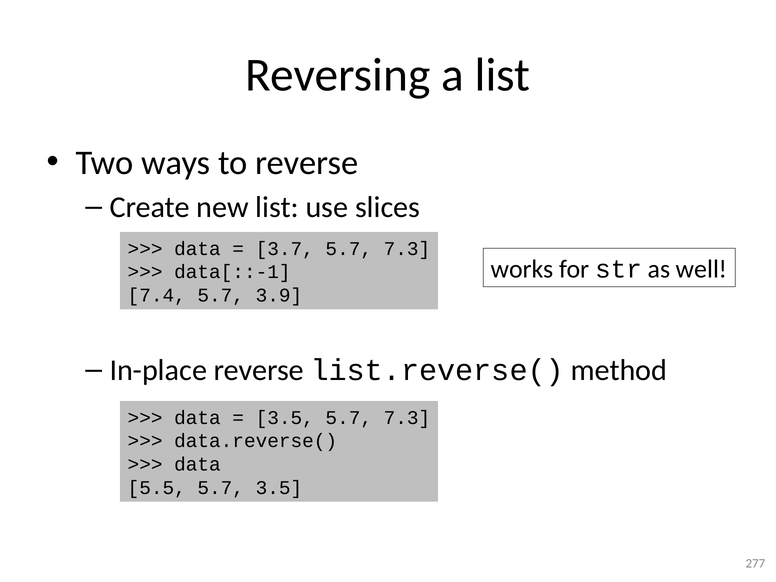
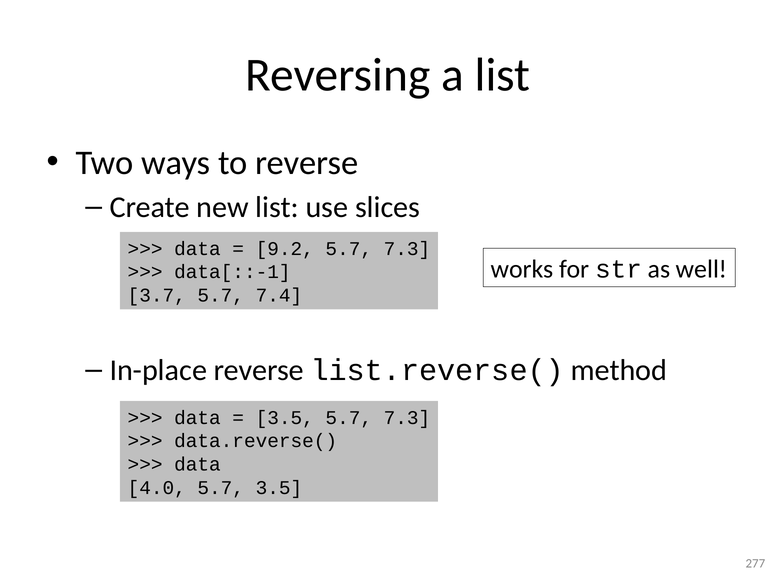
3.7: 3.7 -> 9.2
7.4: 7.4 -> 3.7
3.9: 3.9 -> 7.4
5.5: 5.5 -> 4.0
